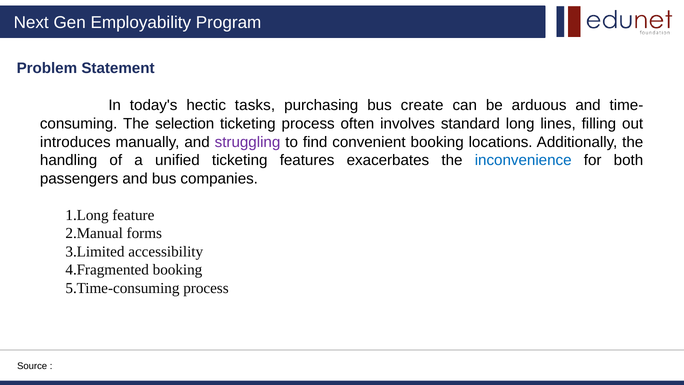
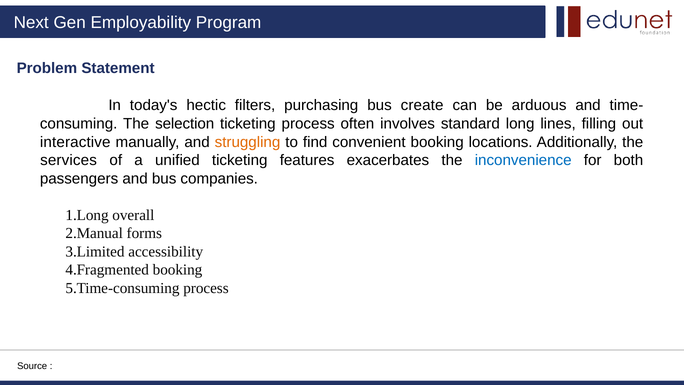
tasks: tasks -> filters
introduces: introduces -> interactive
struggling colour: purple -> orange
handling: handling -> services
feature: feature -> overall
